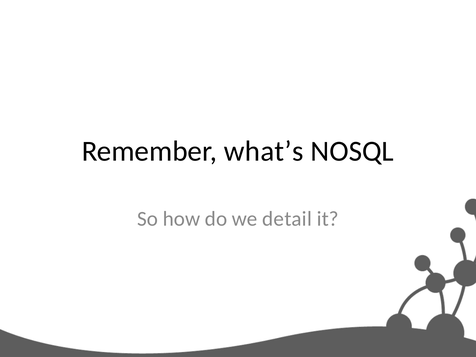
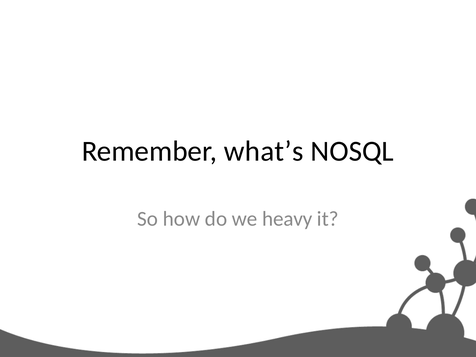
detail: detail -> heavy
